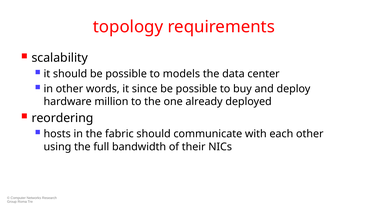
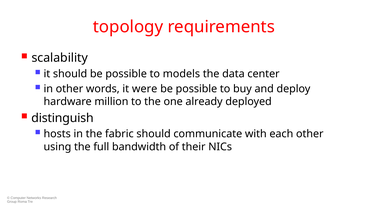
since: since -> were
reordering: reordering -> distinguish
